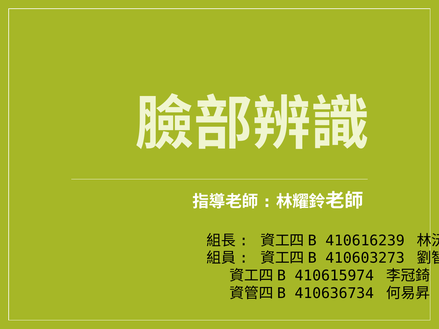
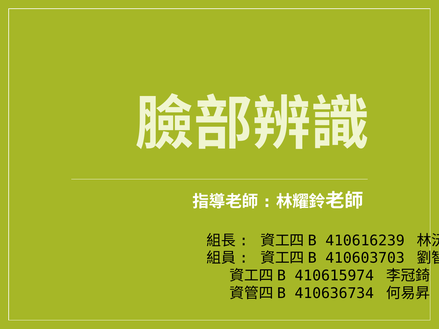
410603273: 410603273 -> 410603703
